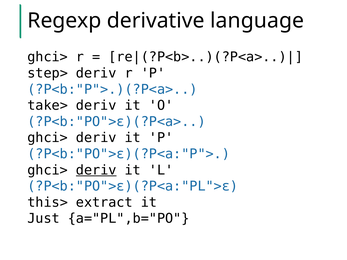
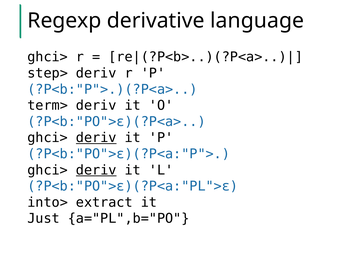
take>: take> -> term>
deriv at (96, 138) underline: none -> present
this>: this> -> into>
